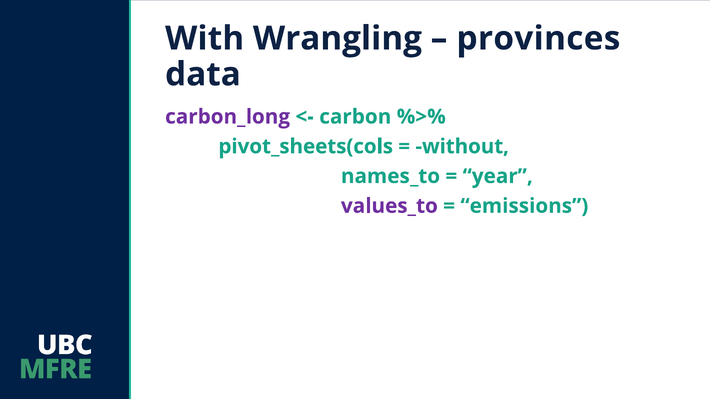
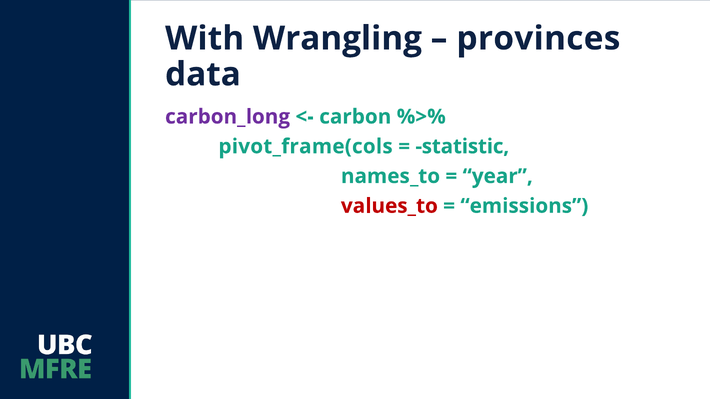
pivot_sheets(cols: pivot_sheets(cols -> pivot_frame(cols
without: without -> statistic
values_to colour: purple -> red
